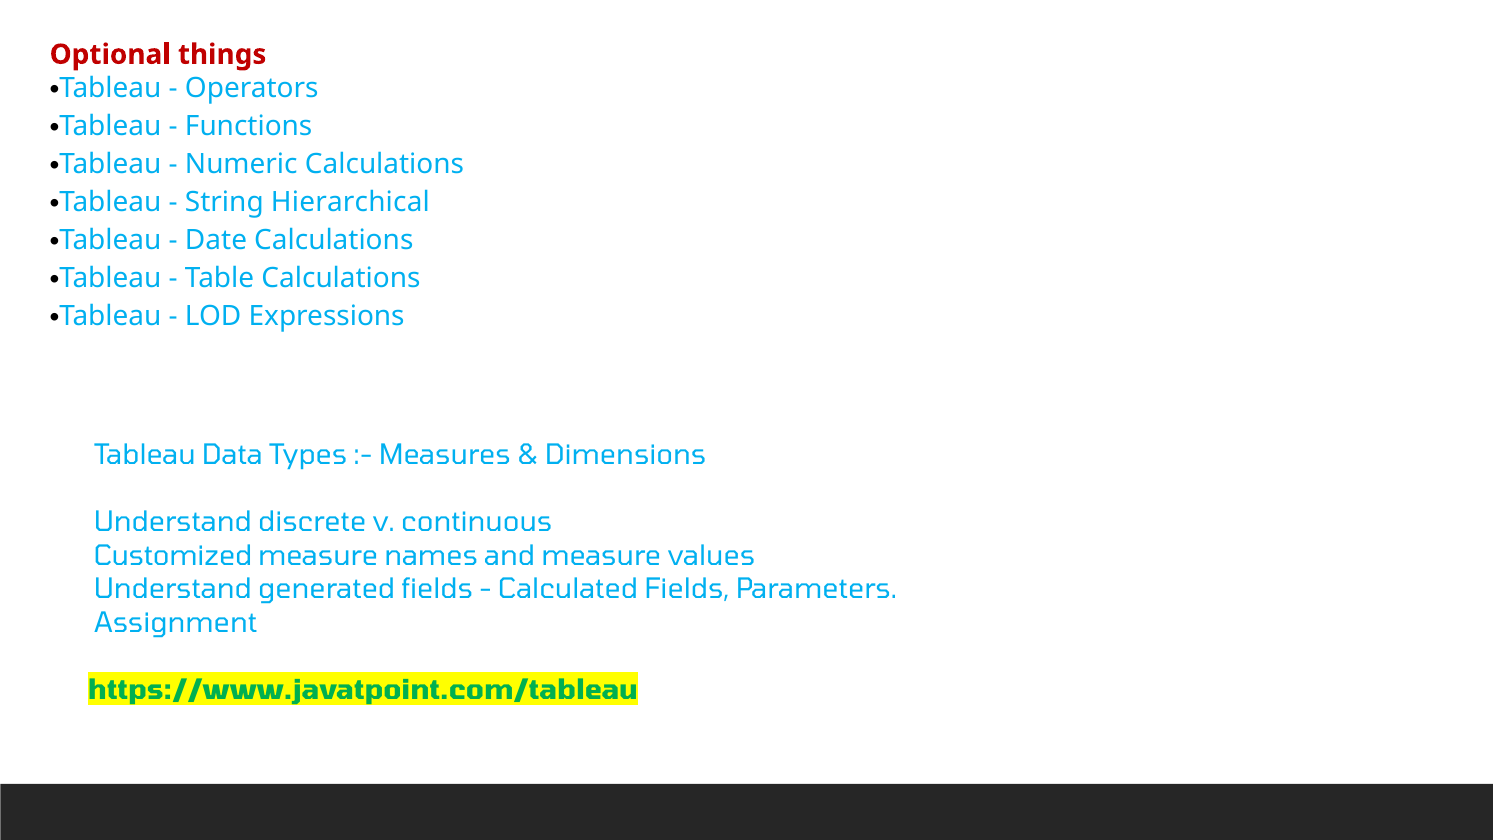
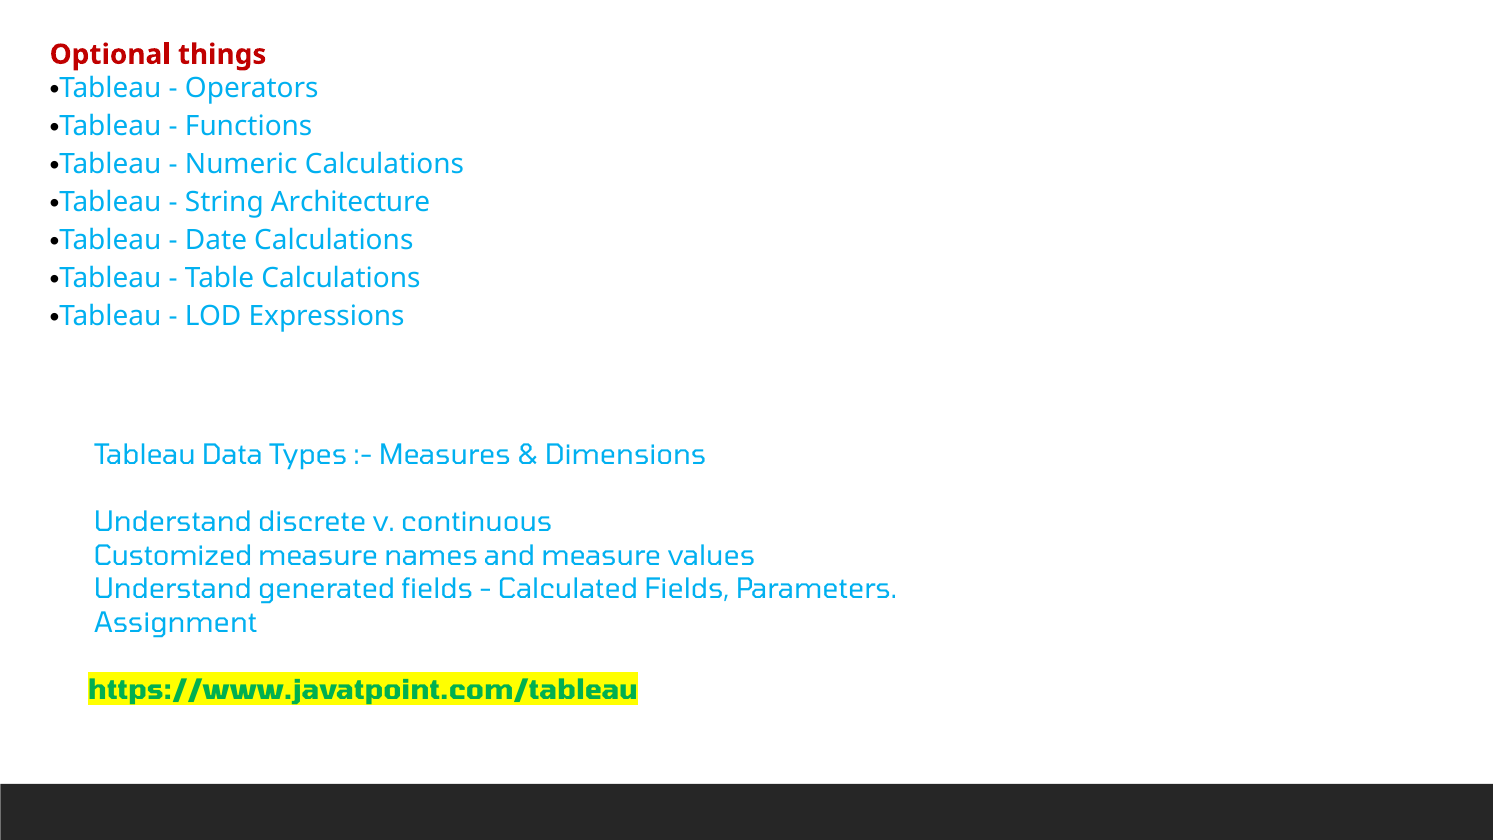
Hierarchical: Hierarchical -> Architecture
